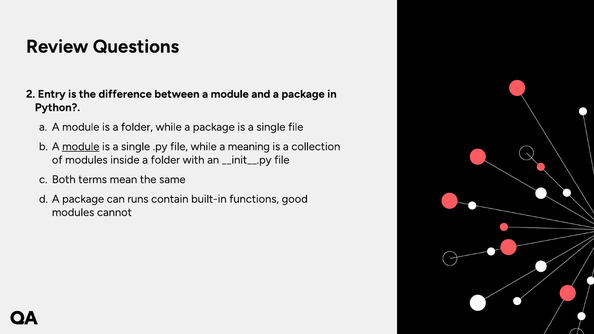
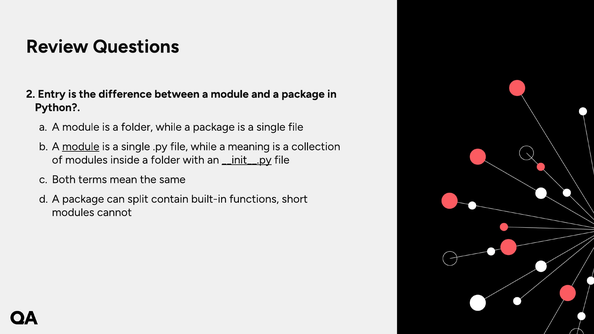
__init__.py underline: none -> present
runs: runs -> split
good: good -> short
